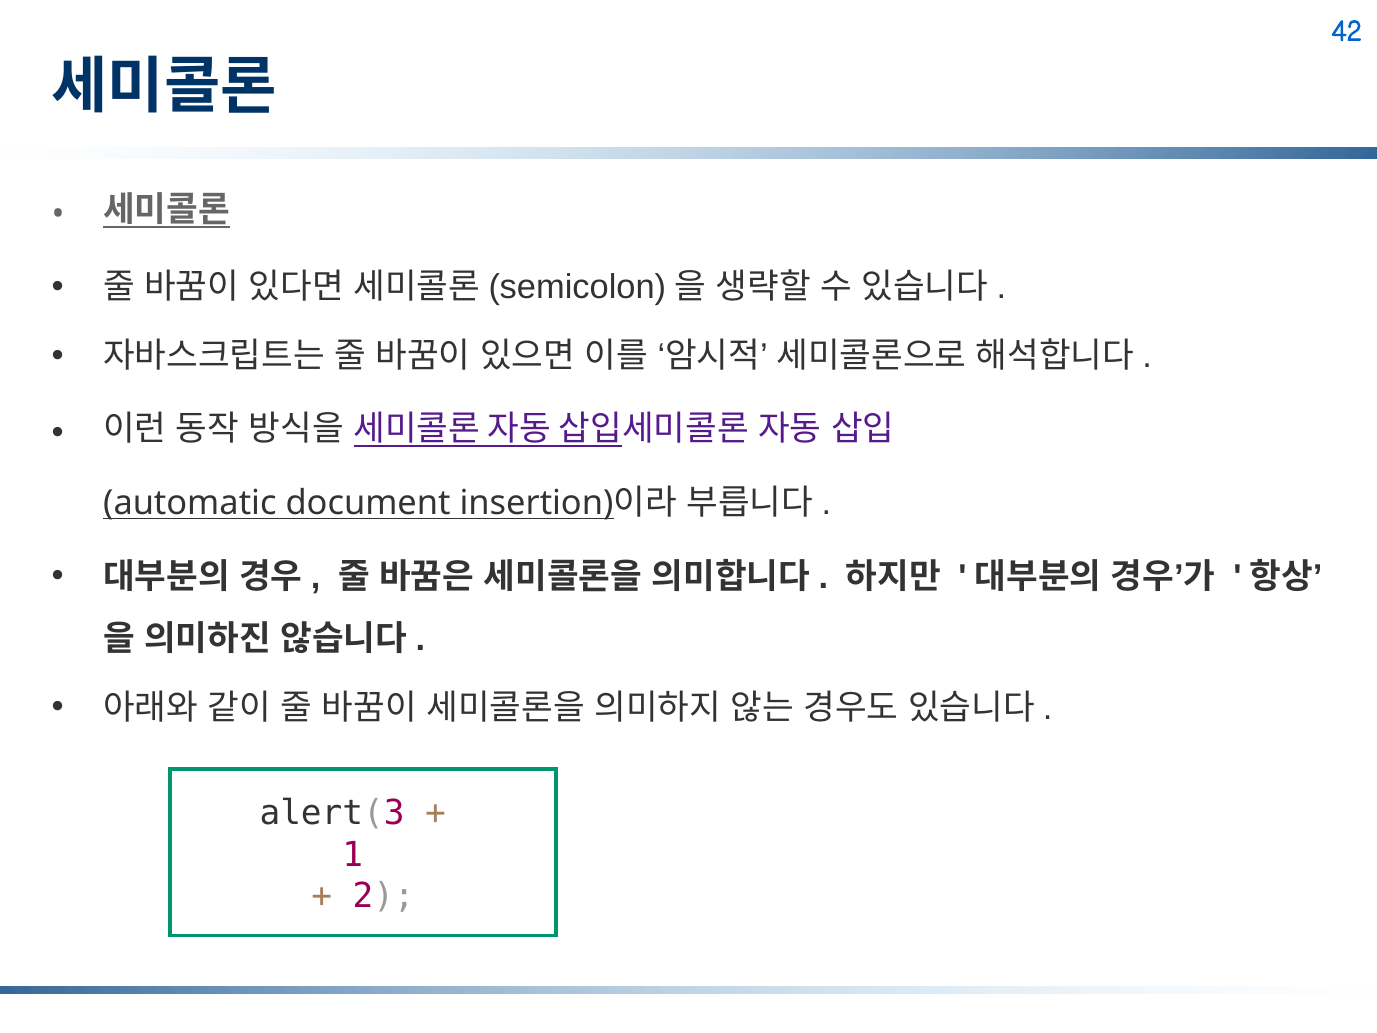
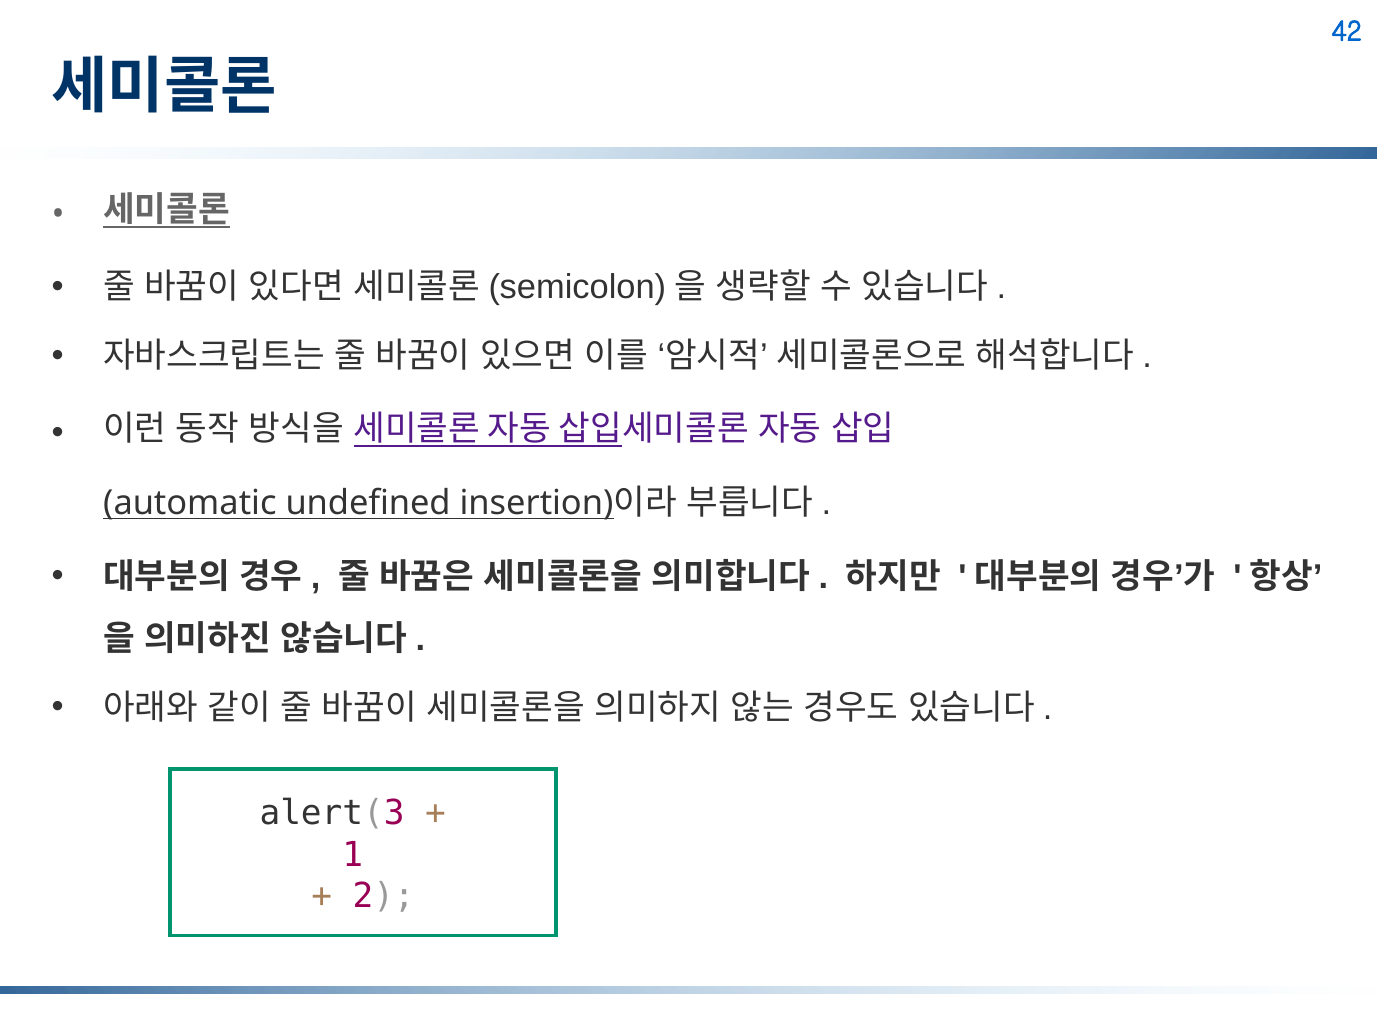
document: document -> undefined
